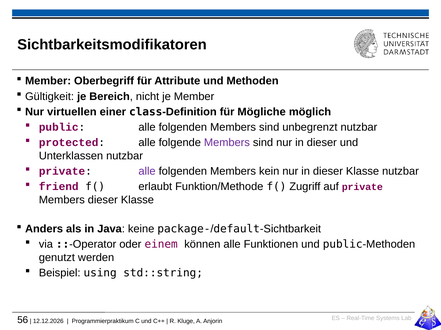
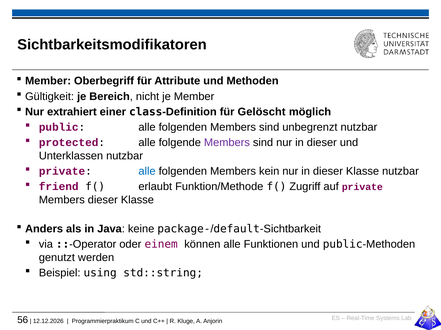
virtuellen: virtuellen -> extrahiert
Mögliche: Mögliche -> Gelöscht
alle at (147, 172) colour: purple -> blue
